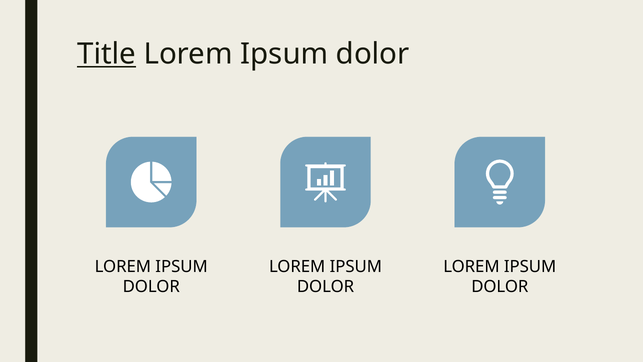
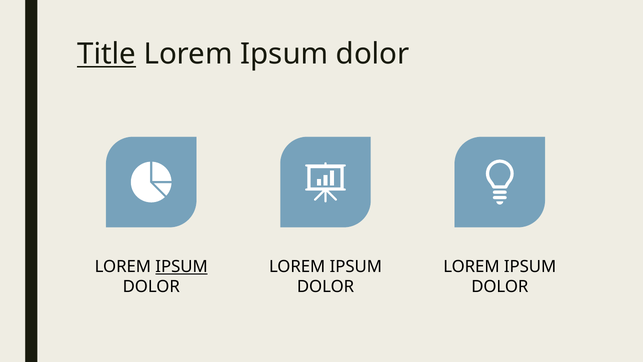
IPSUM at (182, 267) underline: none -> present
